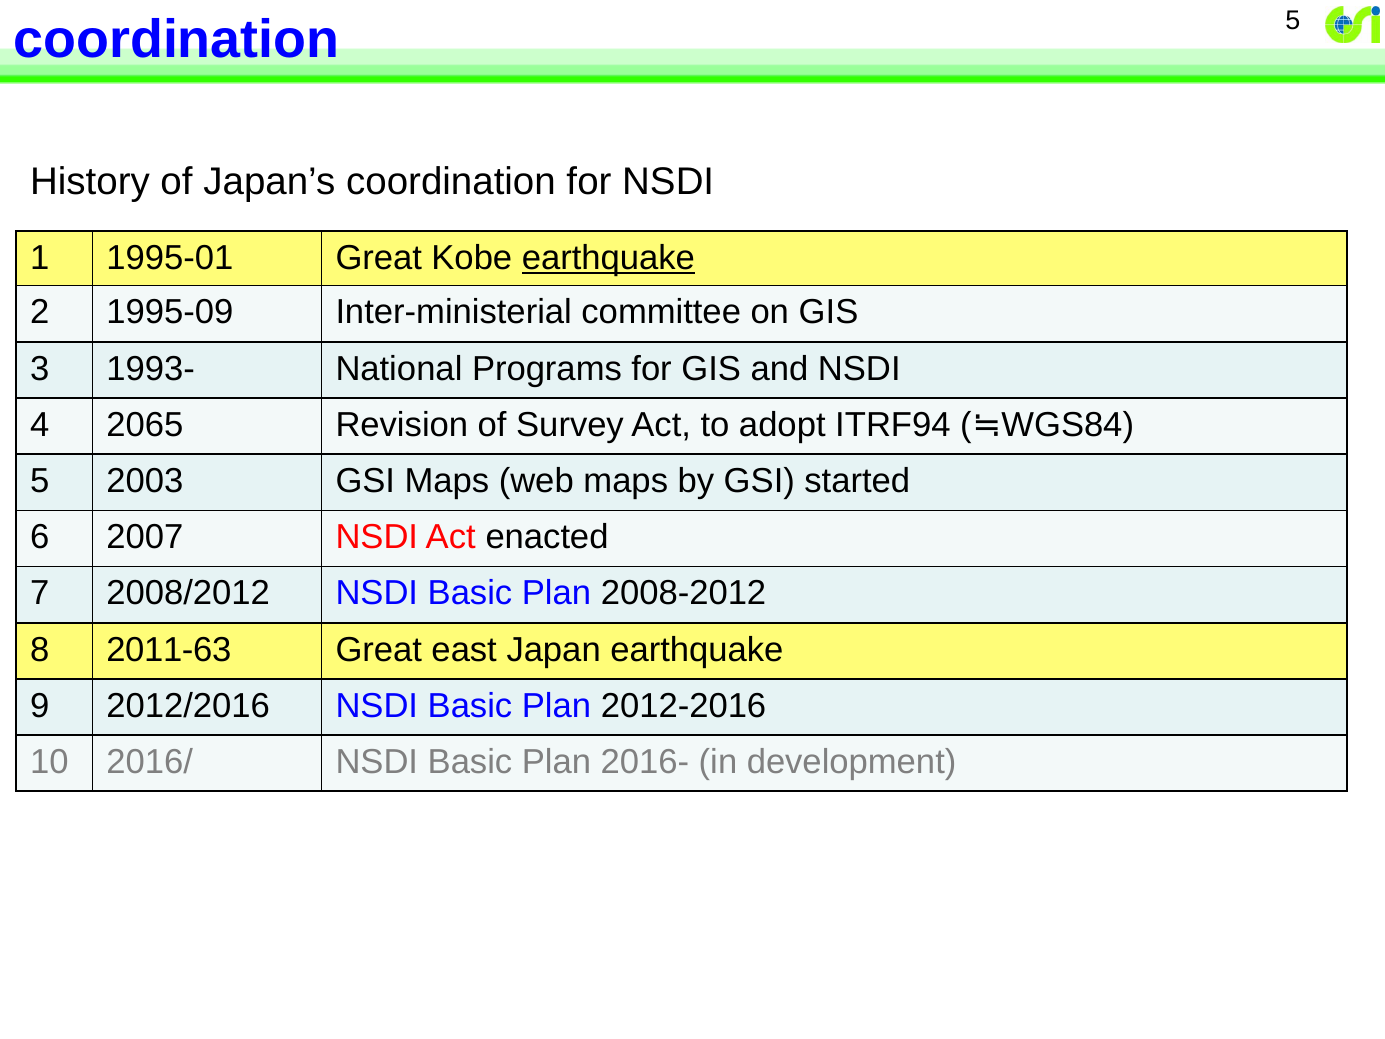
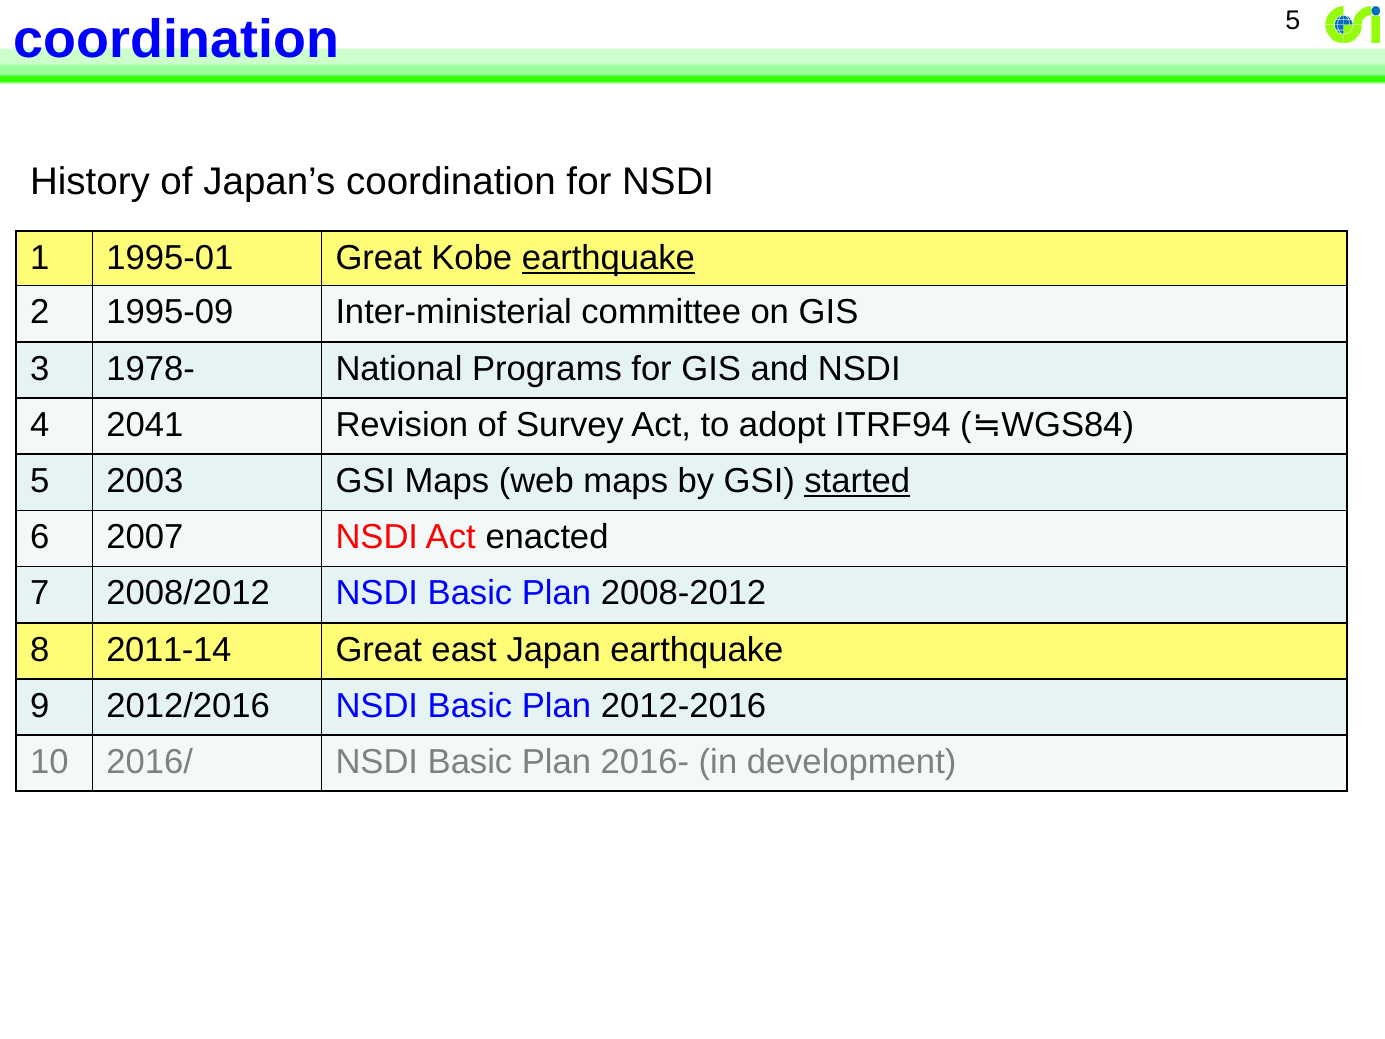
1993-: 1993- -> 1978-
2065: 2065 -> 2041
started underline: none -> present
2011-63: 2011-63 -> 2011-14
